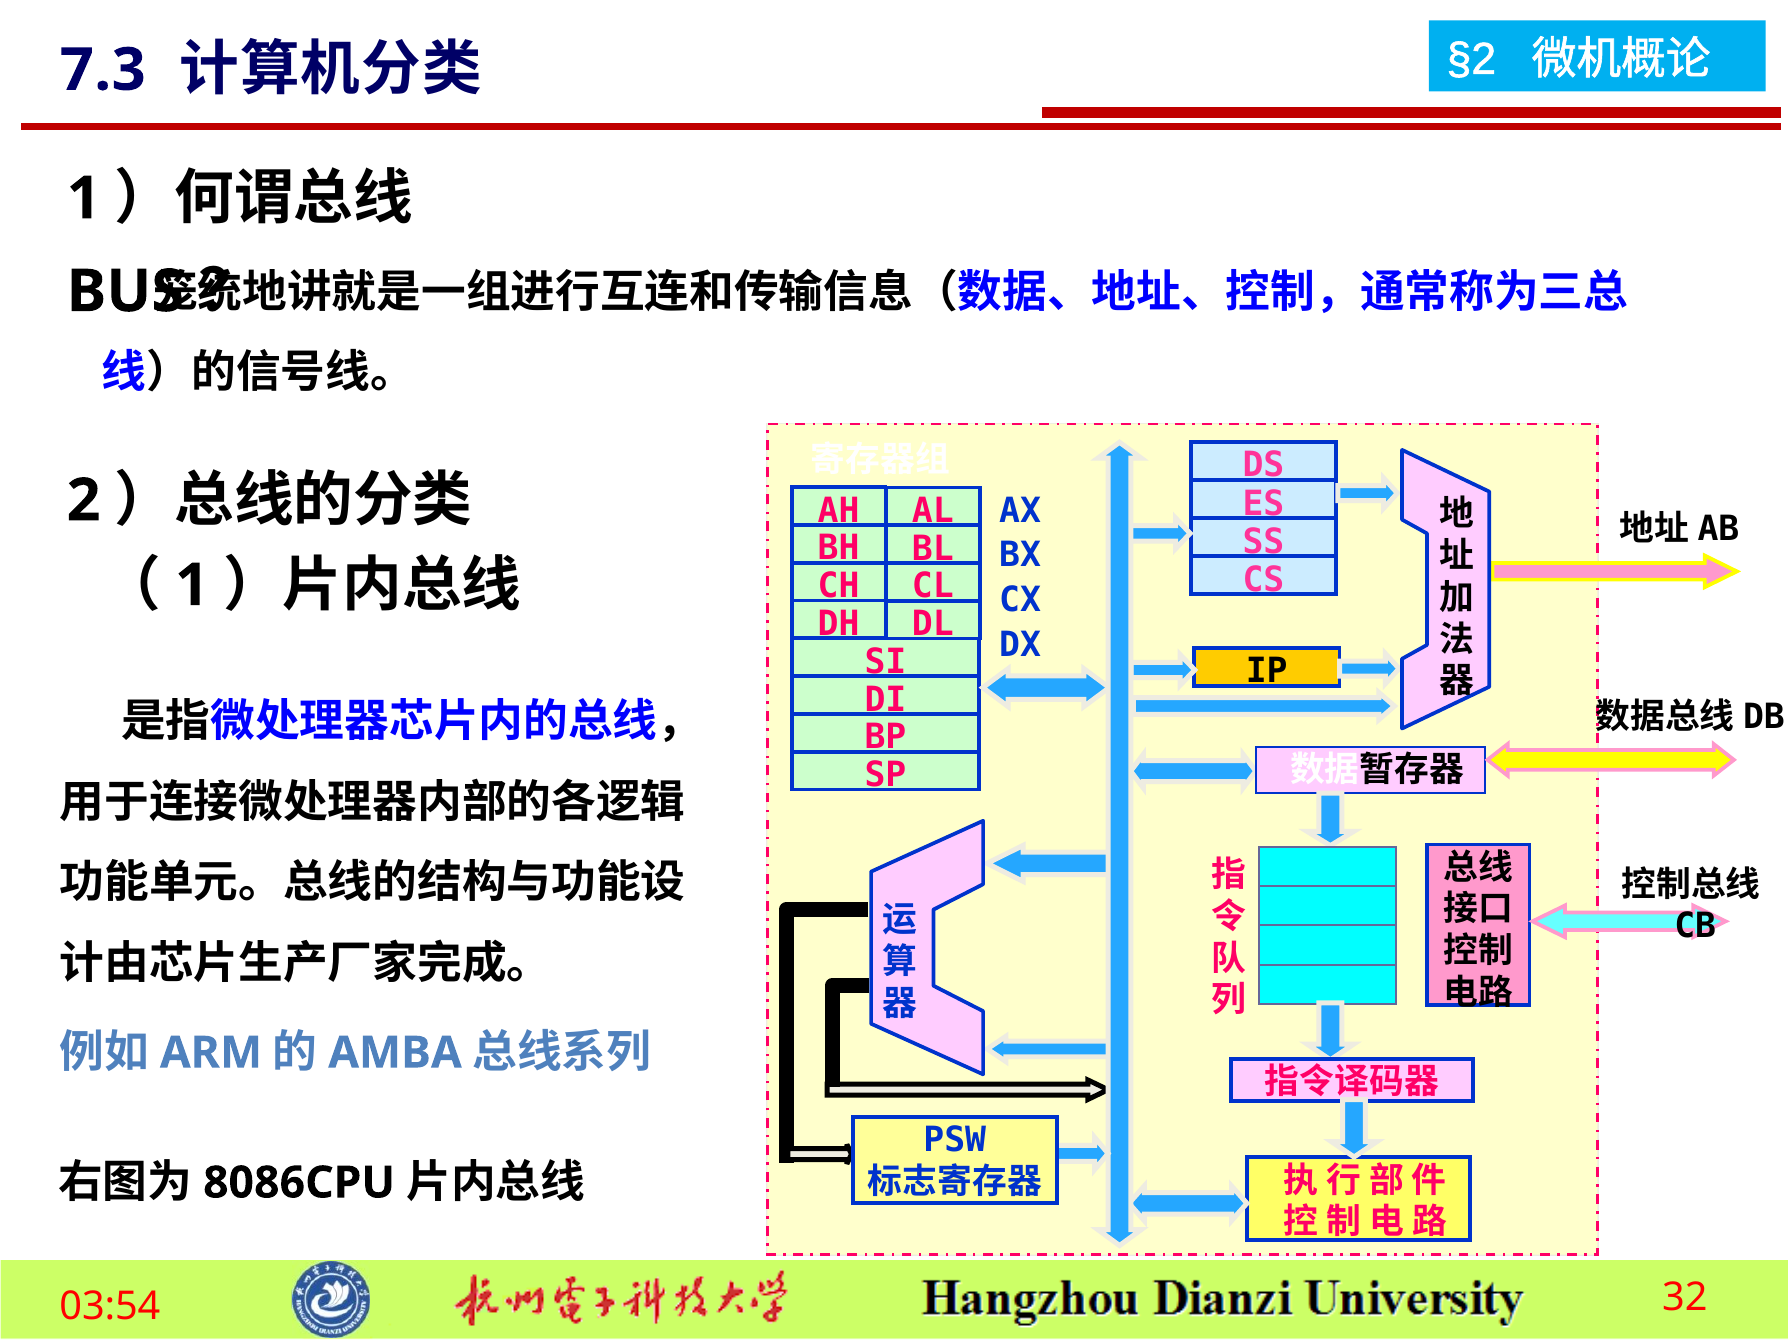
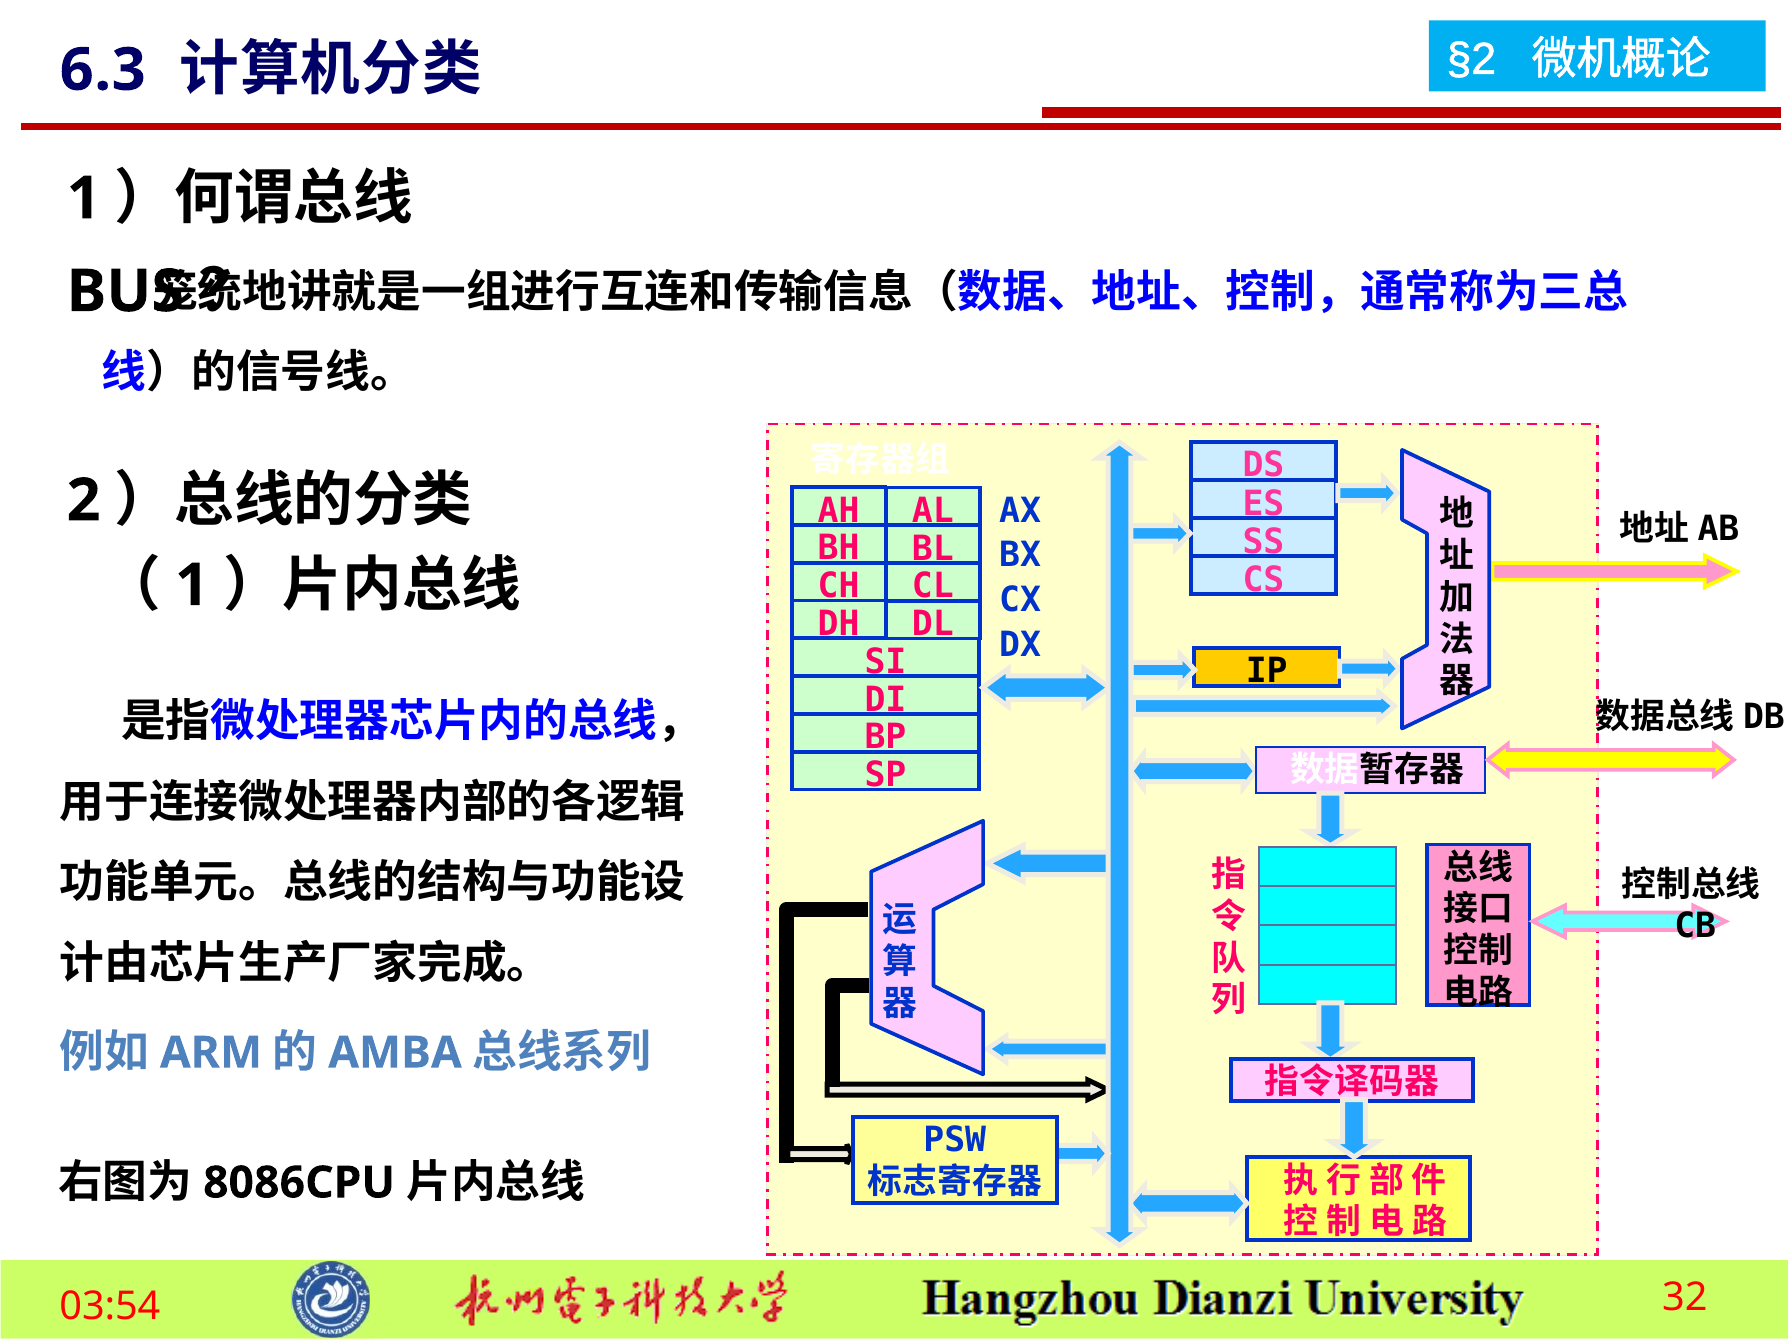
7.3: 7.3 -> 6.3
